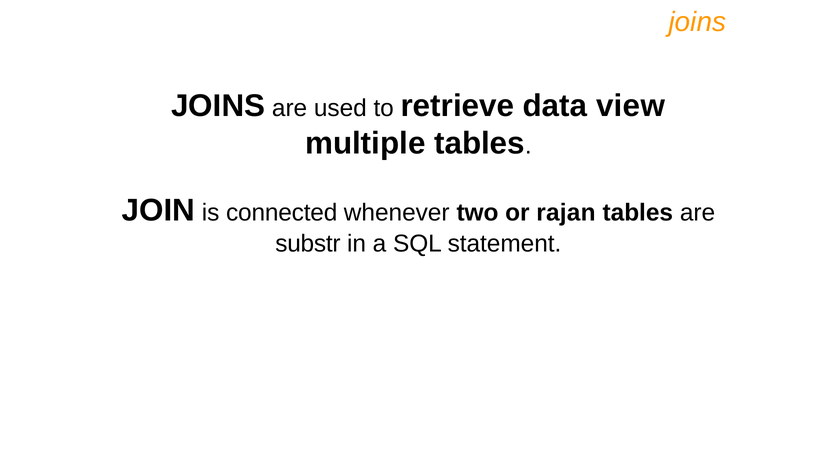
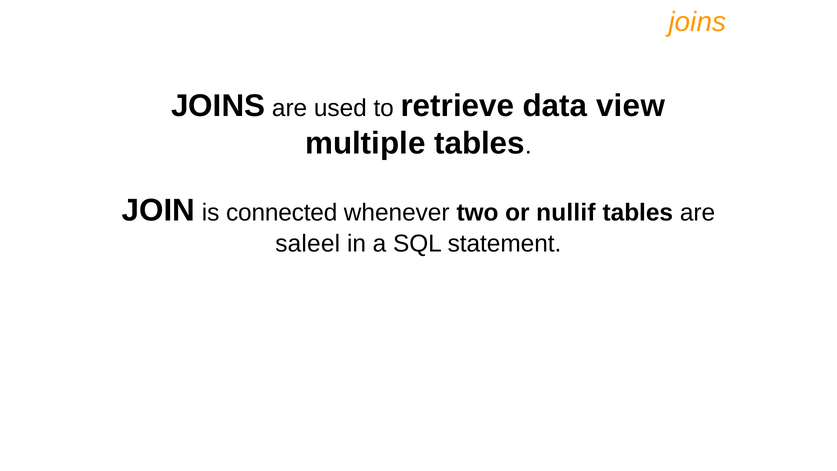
rajan: rajan -> nullif
substr: substr -> saleel
